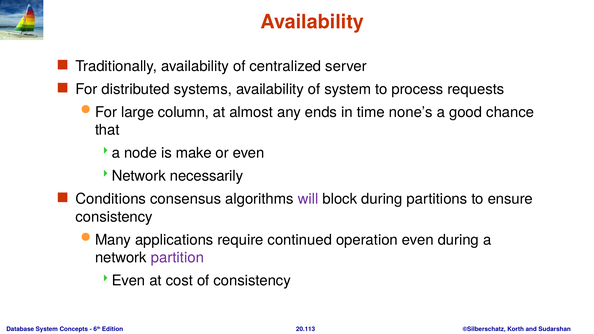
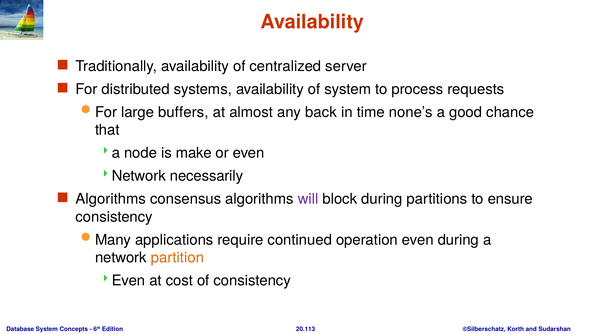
column: column -> buffers
ends: ends -> back
Conditions at (111, 199): Conditions -> Algorithms
partition colour: purple -> orange
